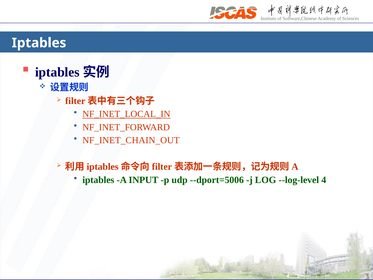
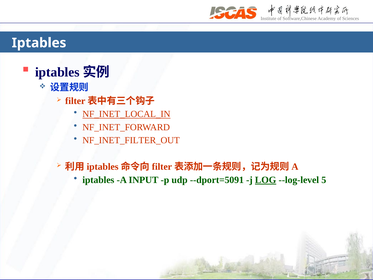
NF_INET_CHAIN_OUT: NF_INET_CHAIN_OUT -> NF_INET_FILTER_OUT
--dport=5006: --dport=5006 -> --dport=5091
LOG underline: none -> present
4: 4 -> 5
